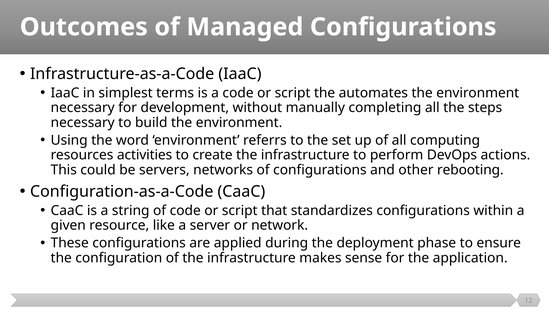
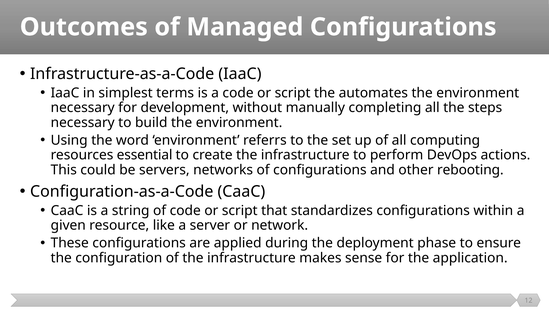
activities: activities -> essential
